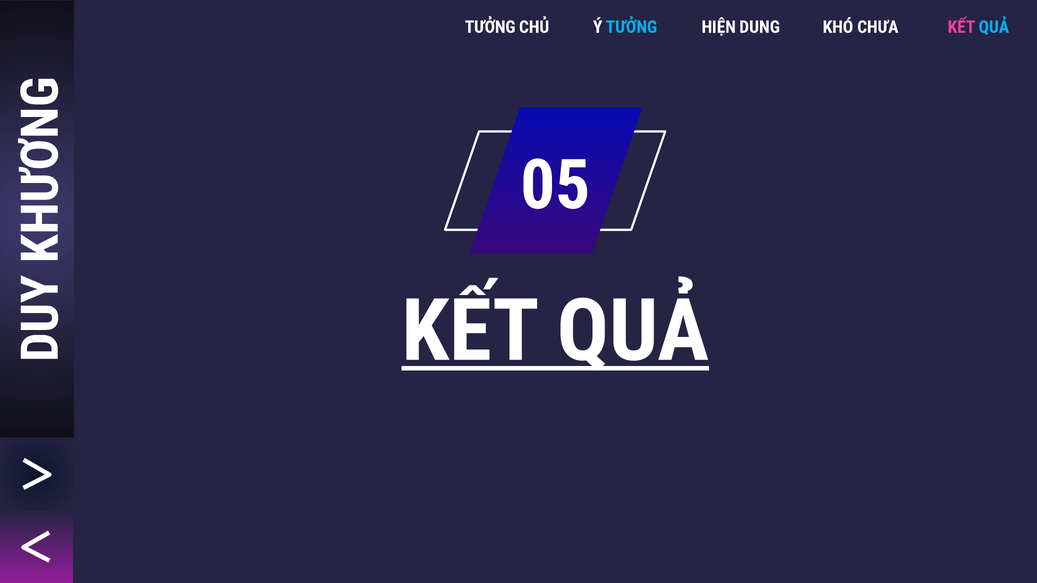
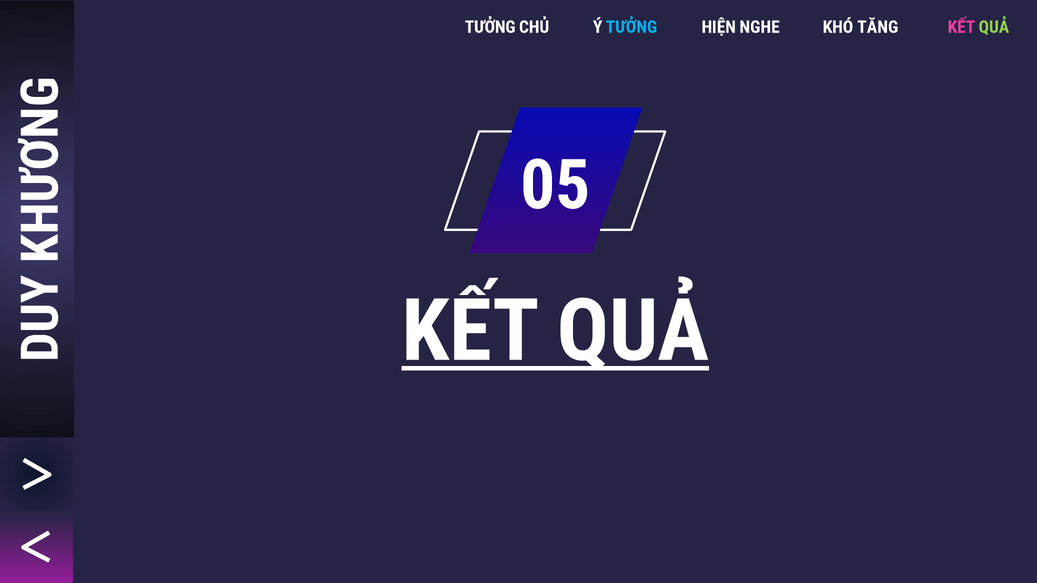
DUNG: DUNG -> NGHE
CHƯA: CHƯA -> TĂNG
QUẢ at (994, 27) colour: light blue -> light green
